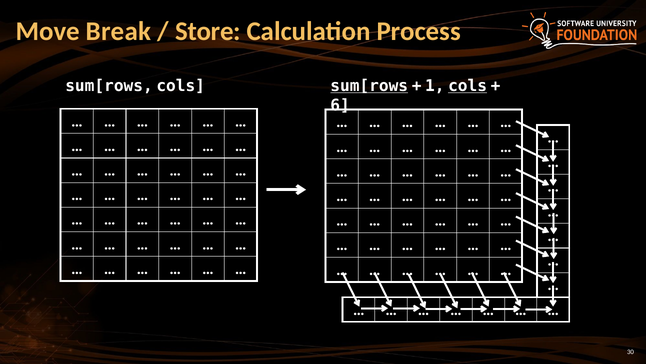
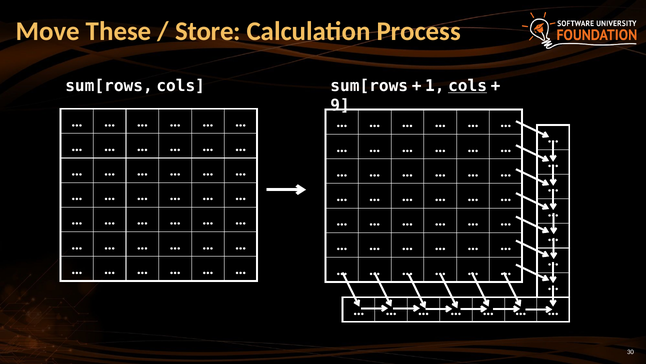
Break: Break -> These
sum[rows at (369, 86) underline: present -> none
6: 6 -> 9
